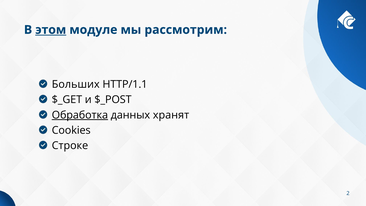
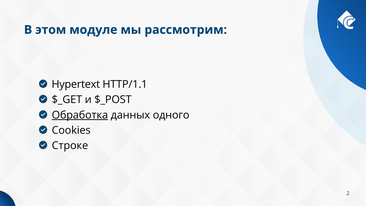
этом underline: present -> none
Больших: Больших -> Hypertext
хранят: хранят -> одного
